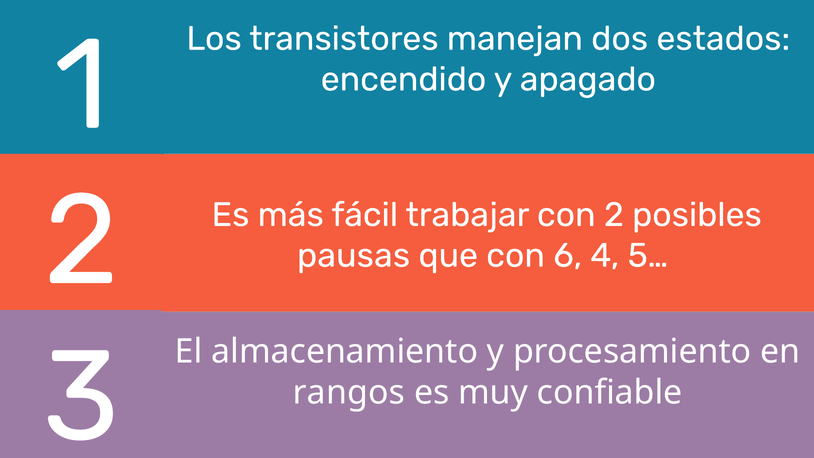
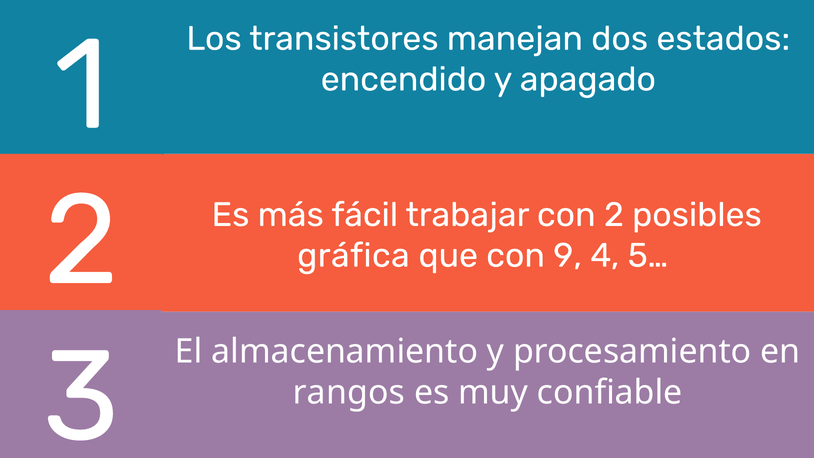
pausas: pausas -> gráfica
6: 6 -> 9
